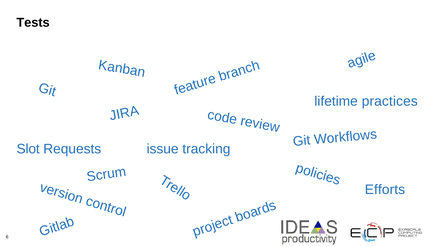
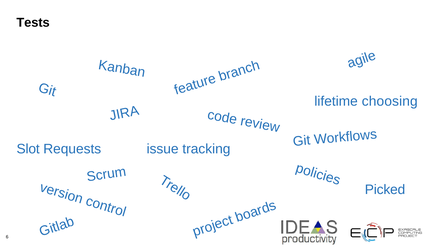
practices: practices -> choosing
Efforts: Efforts -> Picked
